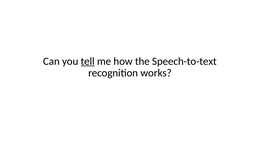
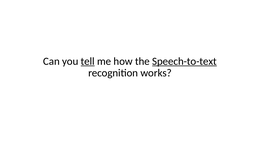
Speech-to-text underline: none -> present
